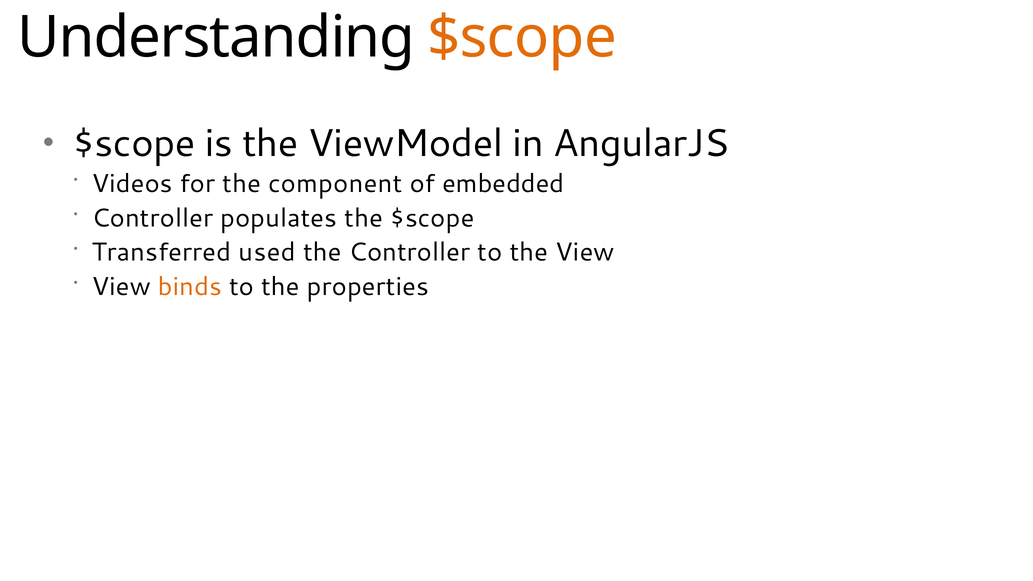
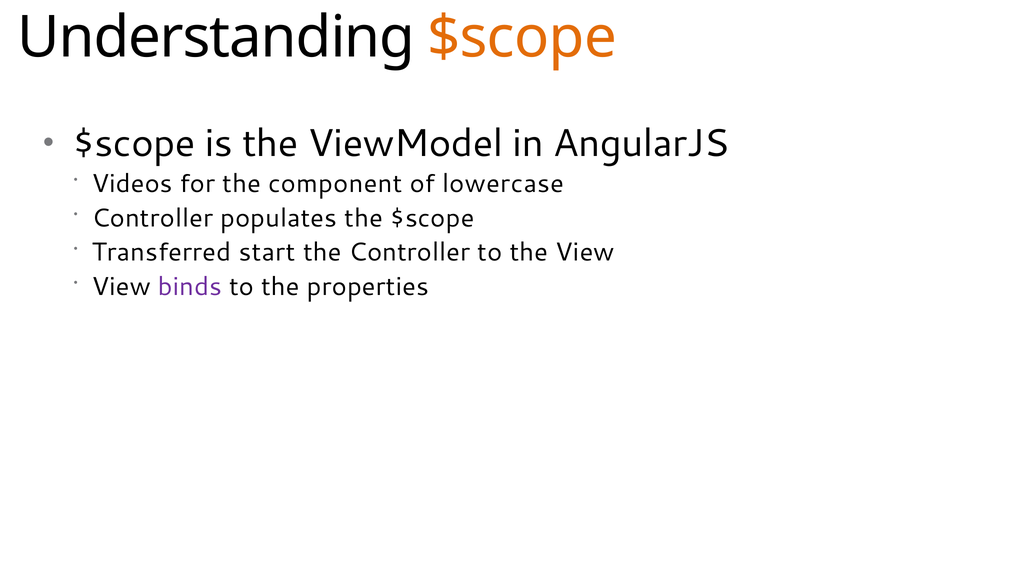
embedded: embedded -> lowercase
used: used -> start
binds colour: orange -> purple
